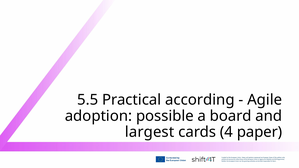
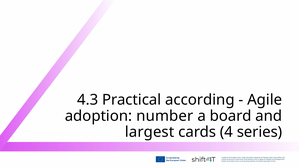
5.5: 5.5 -> 4.3
possible: possible -> number
paper: paper -> series
